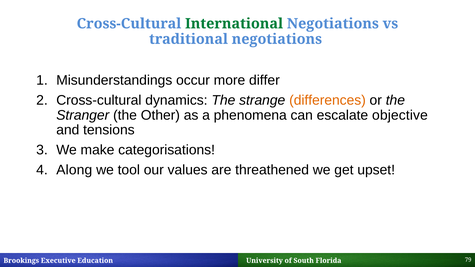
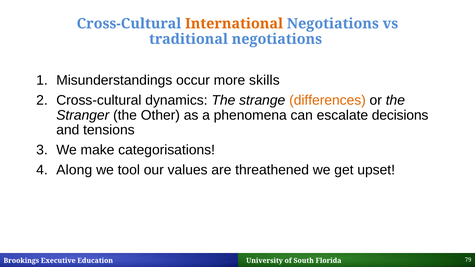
International colour: green -> orange
differ: differ -> skills
objective: objective -> decisions
